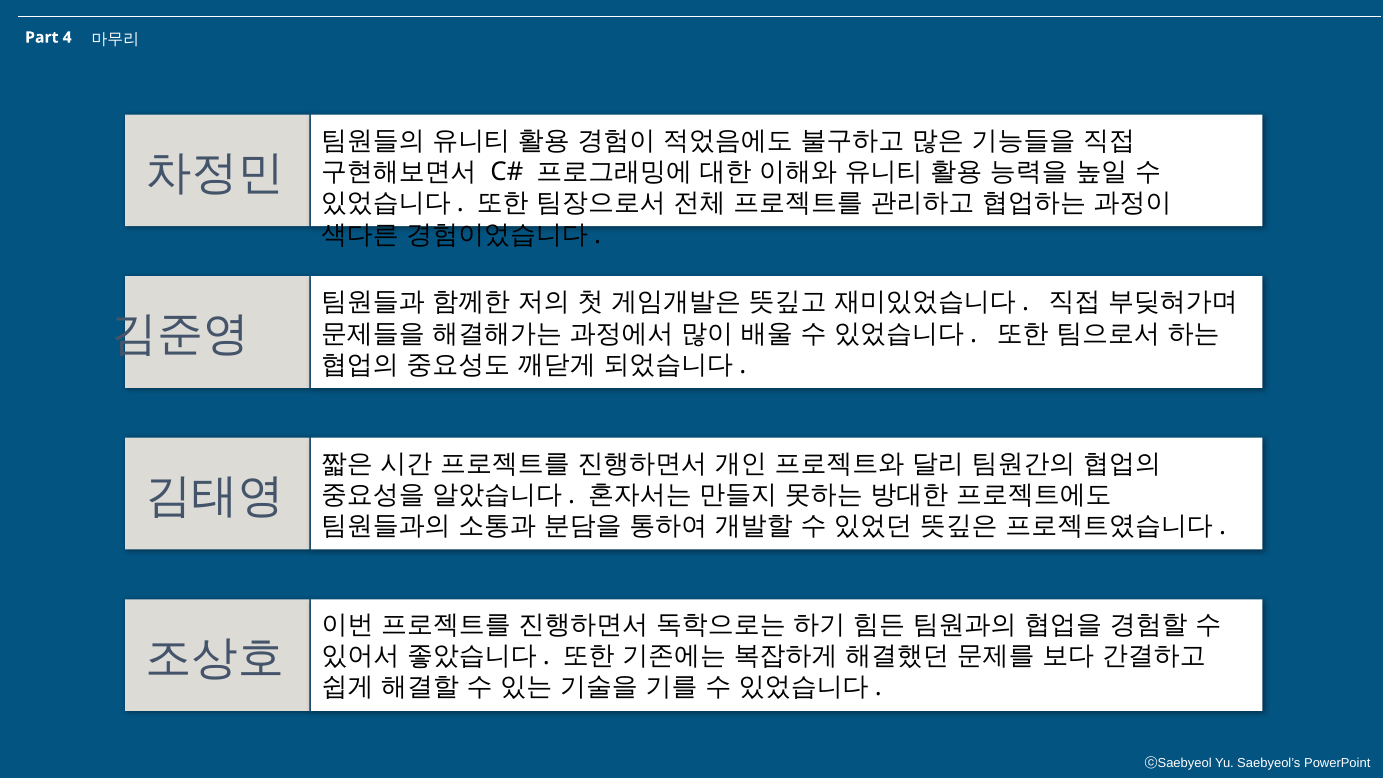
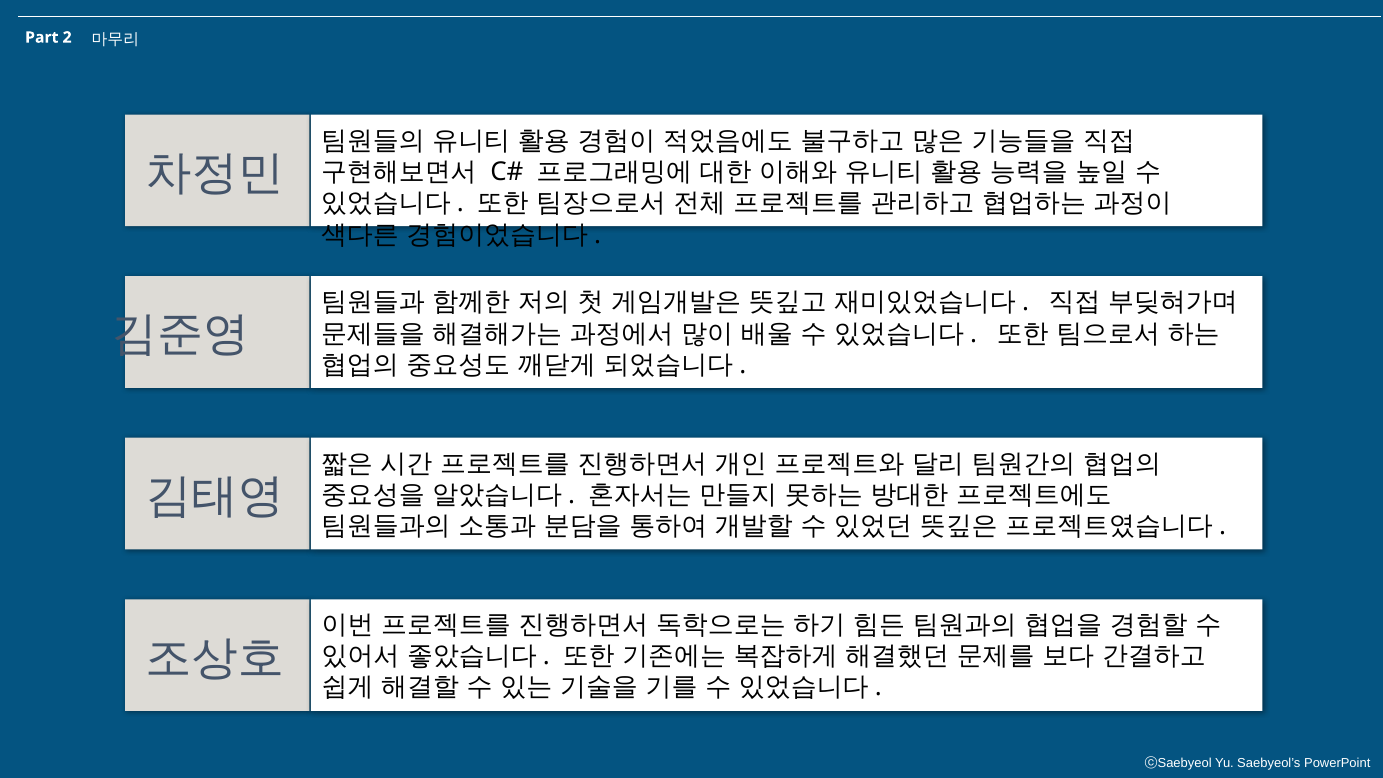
4: 4 -> 2
